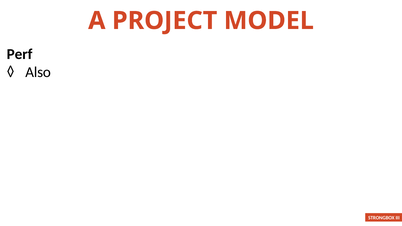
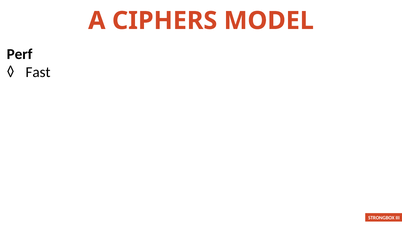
PROJECT: PROJECT -> CIPHERS
Also: Also -> Fast
